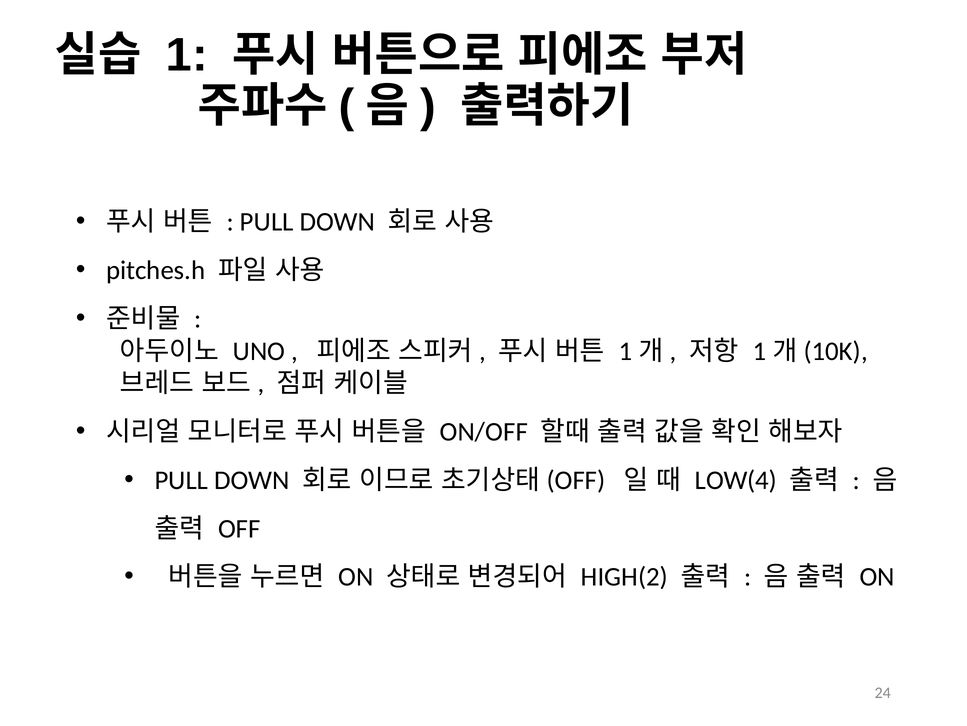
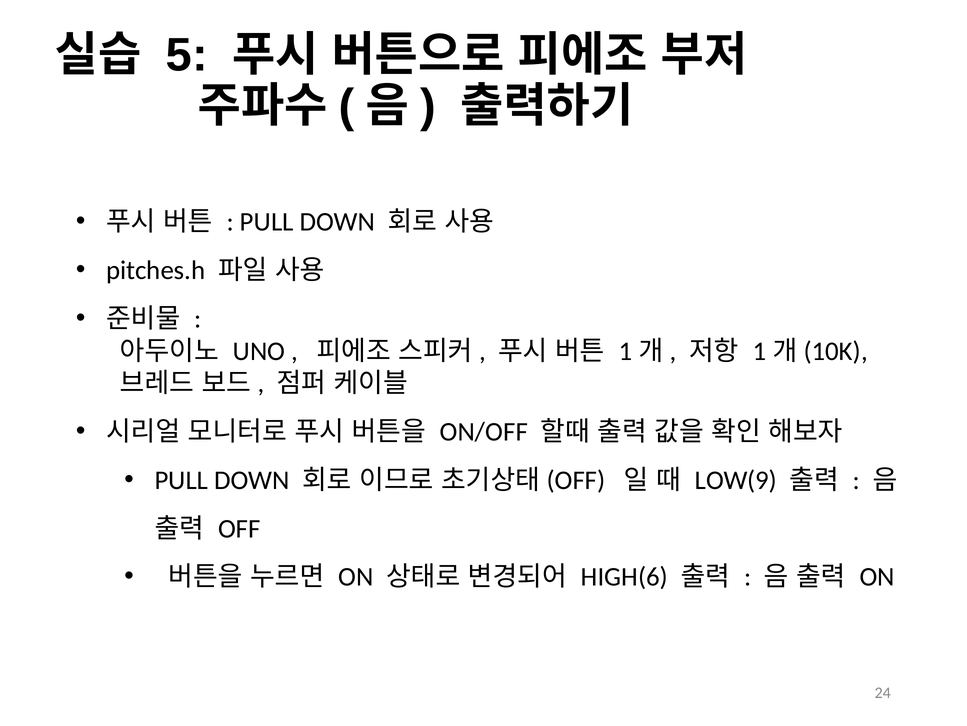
1: 1 -> 5
LOW(4: LOW(4 -> LOW(9
HIGH(2: HIGH(2 -> HIGH(6
